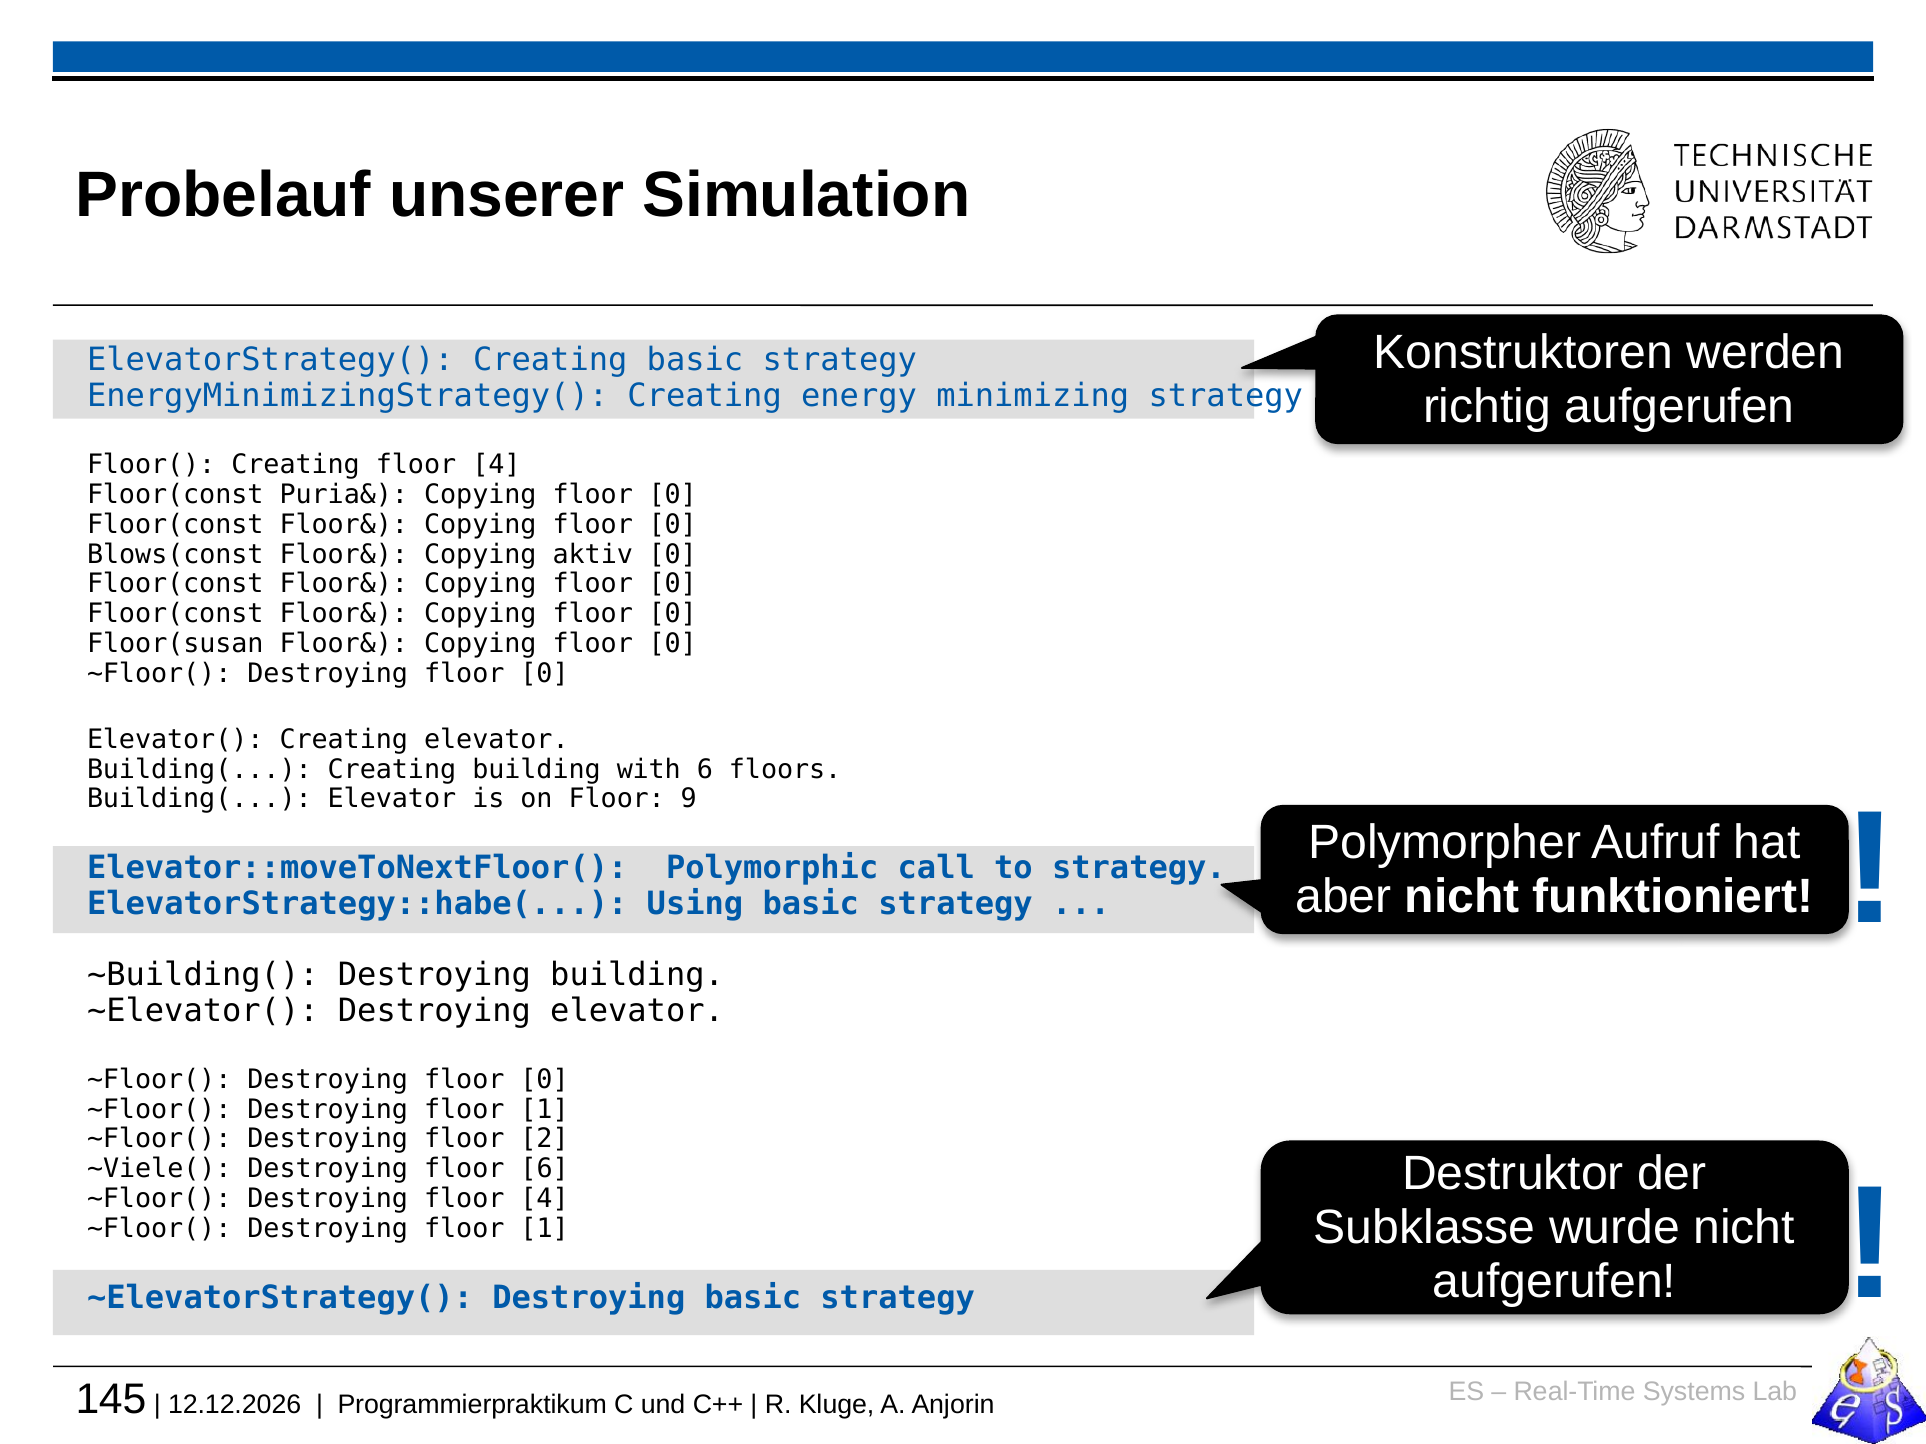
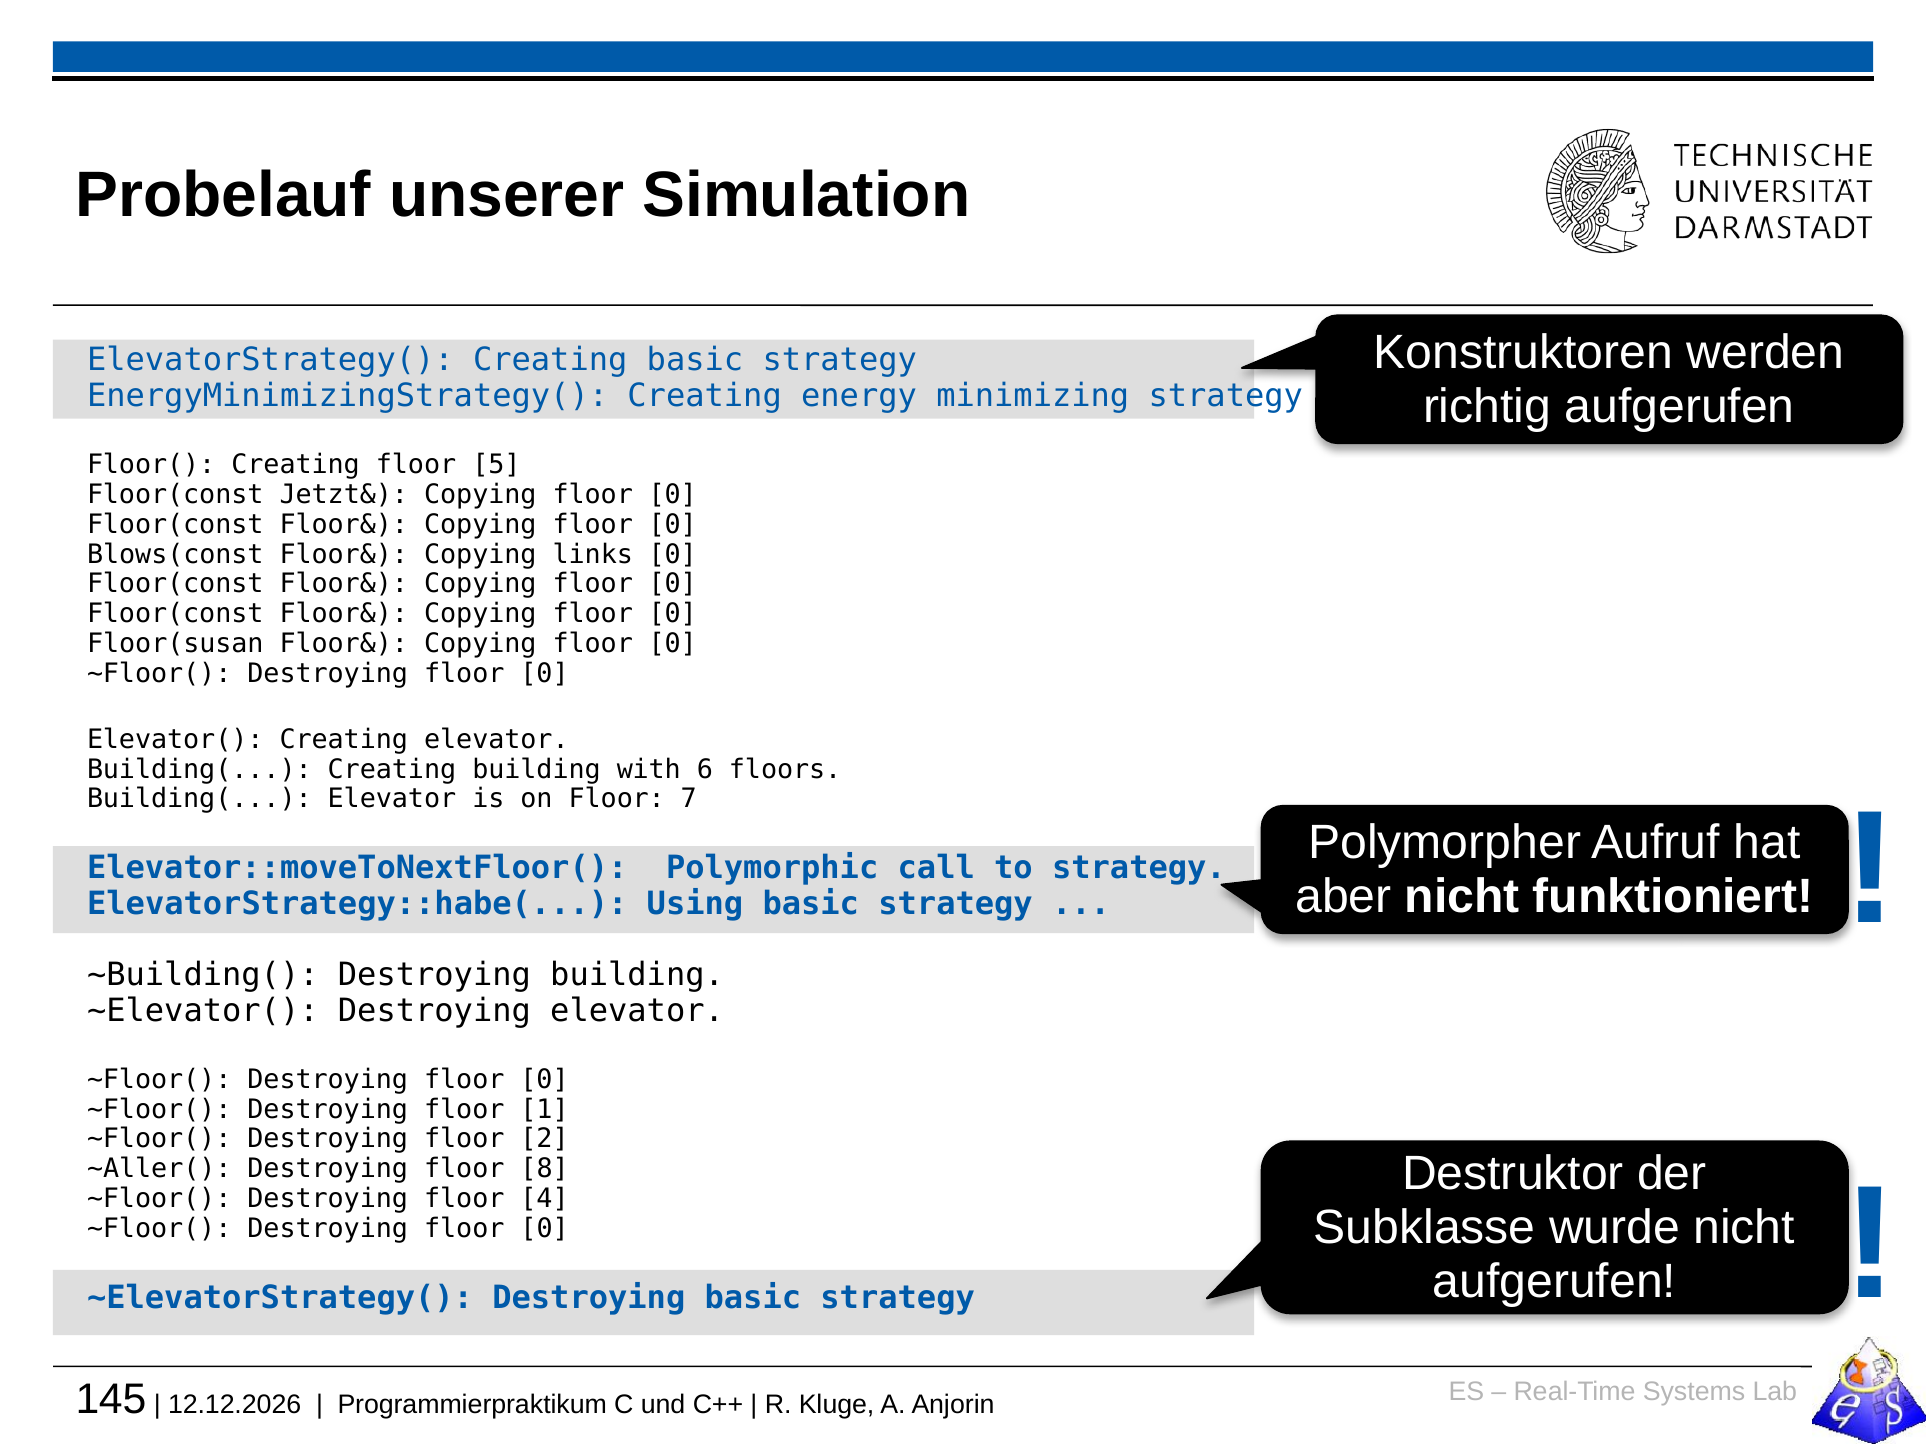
Creating floor 4: 4 -> 5
Puria&: Puria& -> Jetzt&
aktiv: aktiv -> links
9: 9 -> 7
~Viele(: ~Viele( -> ~Aller(
floor 6: 6 -> 8
1 at (545, 1229): 1 -> 0
